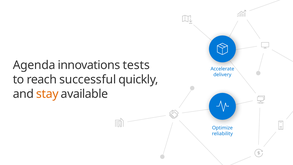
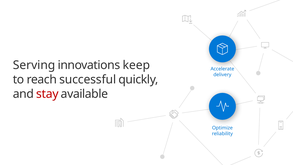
Agenda: Agenda -> Serving
tests: tests -> keep
stay colour: orange -> red
